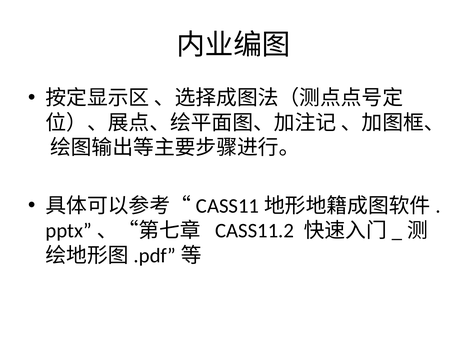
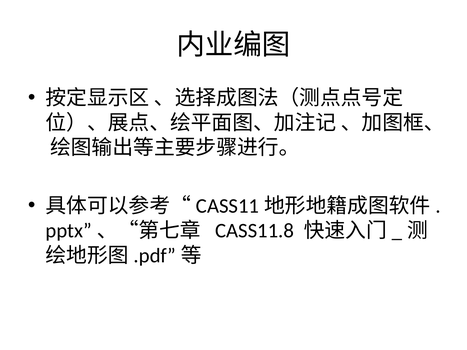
CASS11.2: CASS11.2 -> CASS11.8
